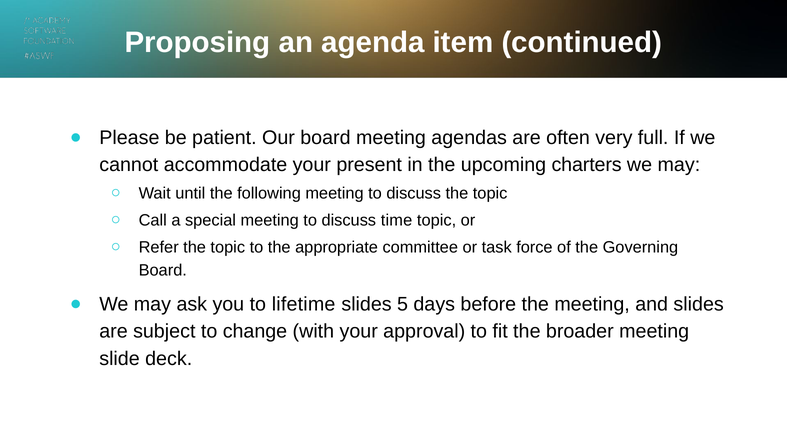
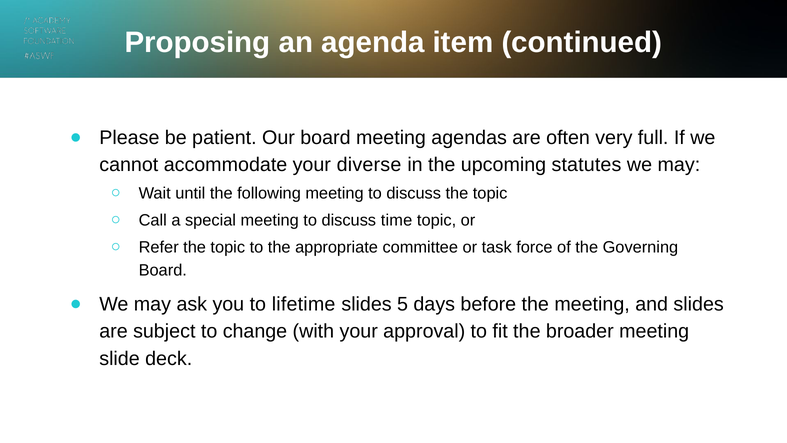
present: present -> diverse
charters: charters -> statutes
